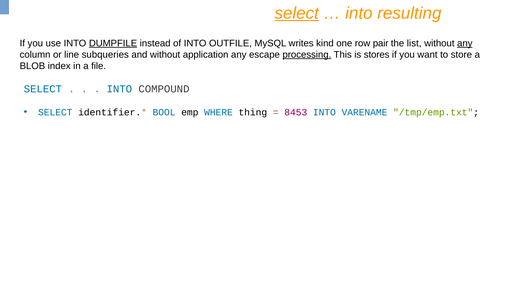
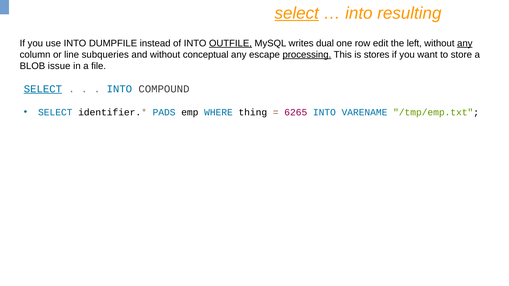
DUMPFILE underline: present -> none
OUTFILE underline: none -> present
kind: kind -> dual
pair: pair -> edit
list: list -> left
application: application -> conceptual
index: index -> issue
SELECT at (43, 89) underline: none -> present
BOOL: BOOL -> PADS
8453: 8453 -> 6265
